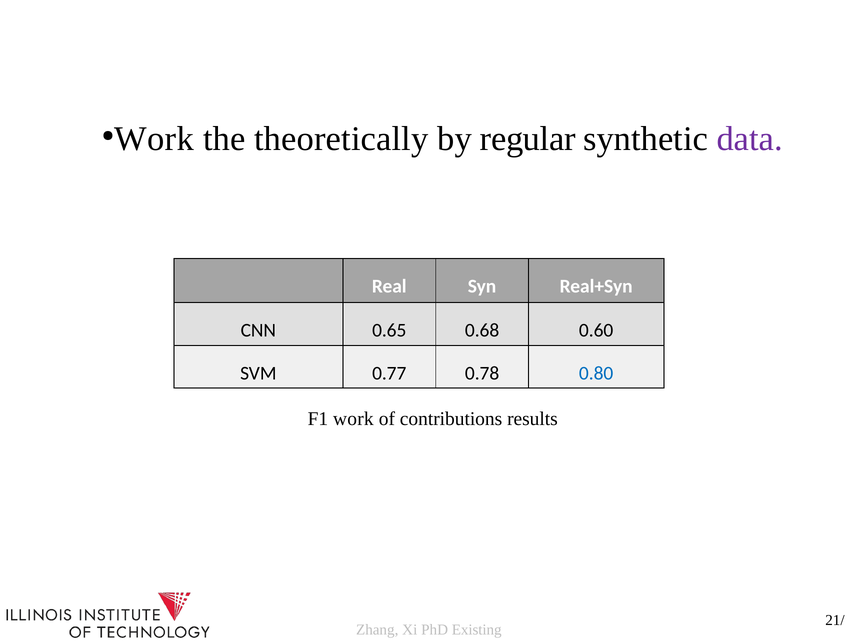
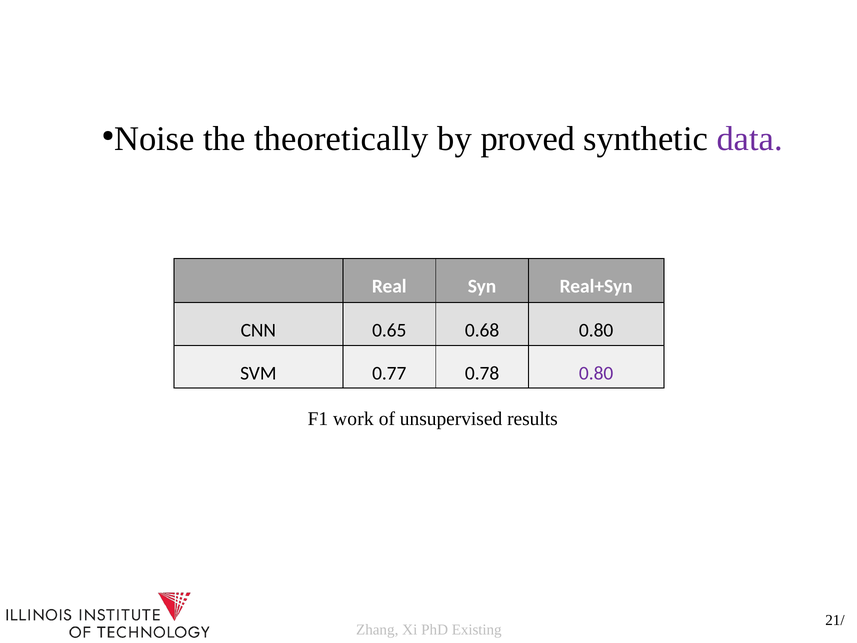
Work at (154, 139): Work -> Noise
regular: regular -> proved
0.68 0.60: 0.60 -> 0.80
0.80 at (596, 373) colour: blue -> purple
contributions: contributions -> unsupervised
